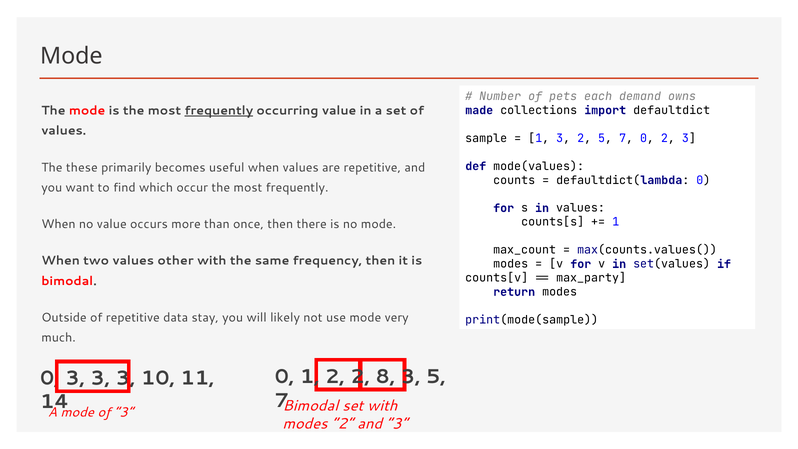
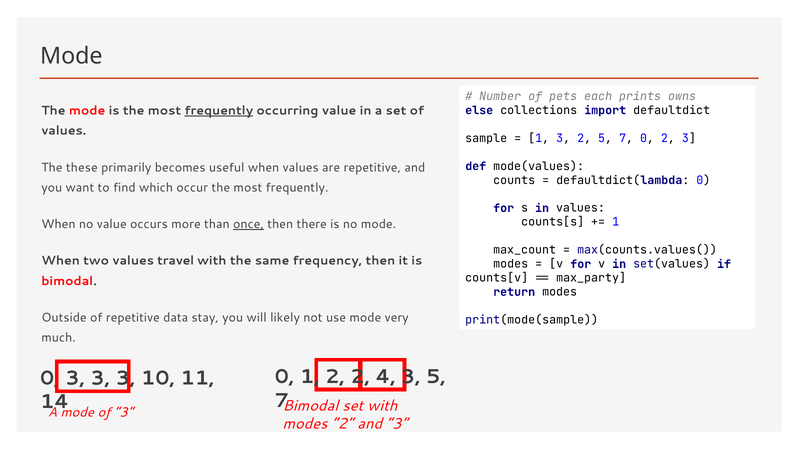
demand: demand -> prints
made: made -> else
once underline: none -> present
other: other -> travel
8: 8 -> 4
